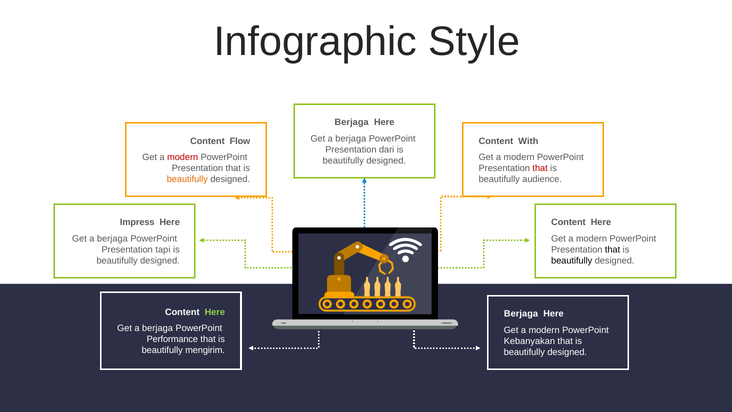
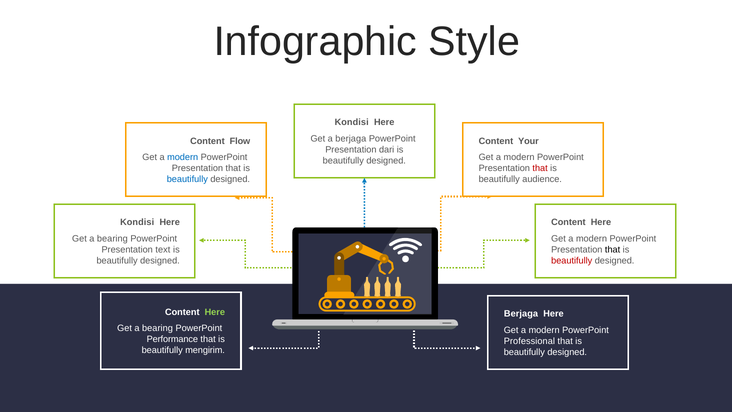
Berjaga at (352, 122): Berjaga -> Kondisi
With: With -> Your
modern at (183, 157) colour: red -> blue
beautifully at (187, 179) colour: orange -> blue
Impress at (137, 222): Impress -> Kondisi
berjaga at (112, 239): berjaga -> bearing
tapi: tapi -> text
beautifully at (572, 261) colour: black -> red
berjaga at (158, 328): berjaga -> bearing
Kebanyakan: Kebanyakan -> Professional
